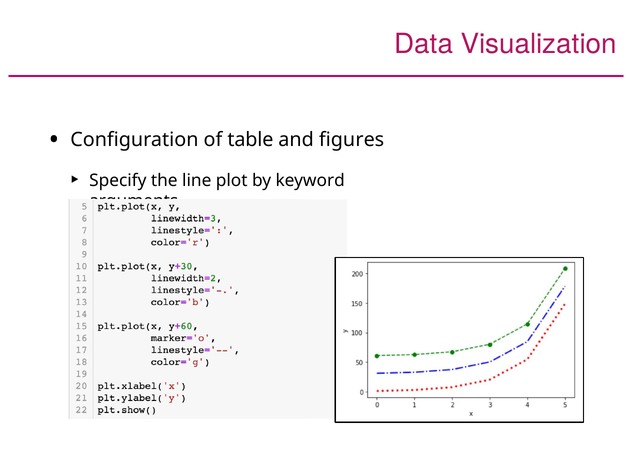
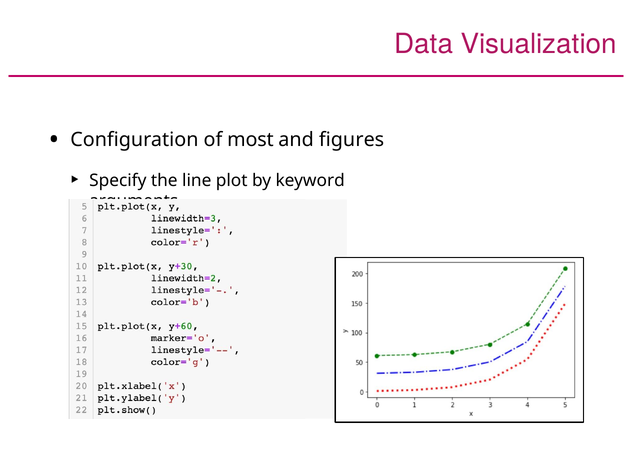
table: table -> most
